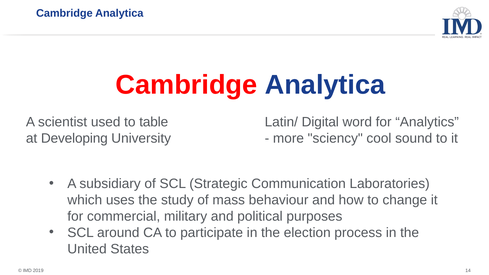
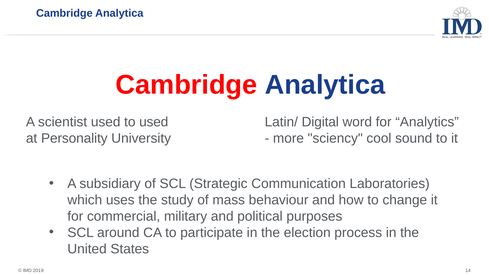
to table: table -> used
Developing: Developing -> Personality
